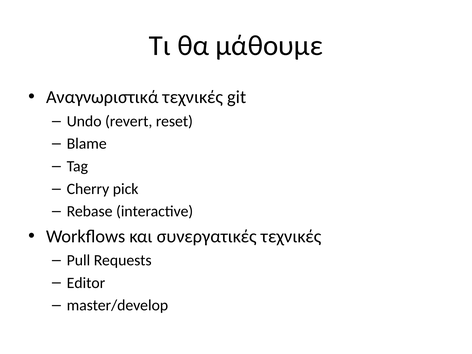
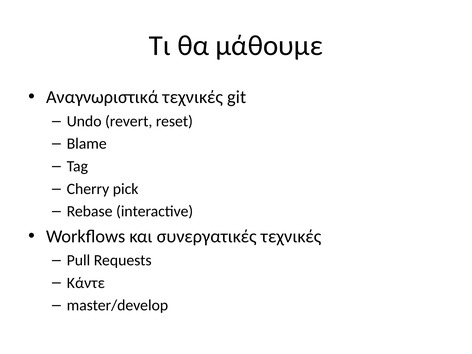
Editor: Editor -> Κάντε
